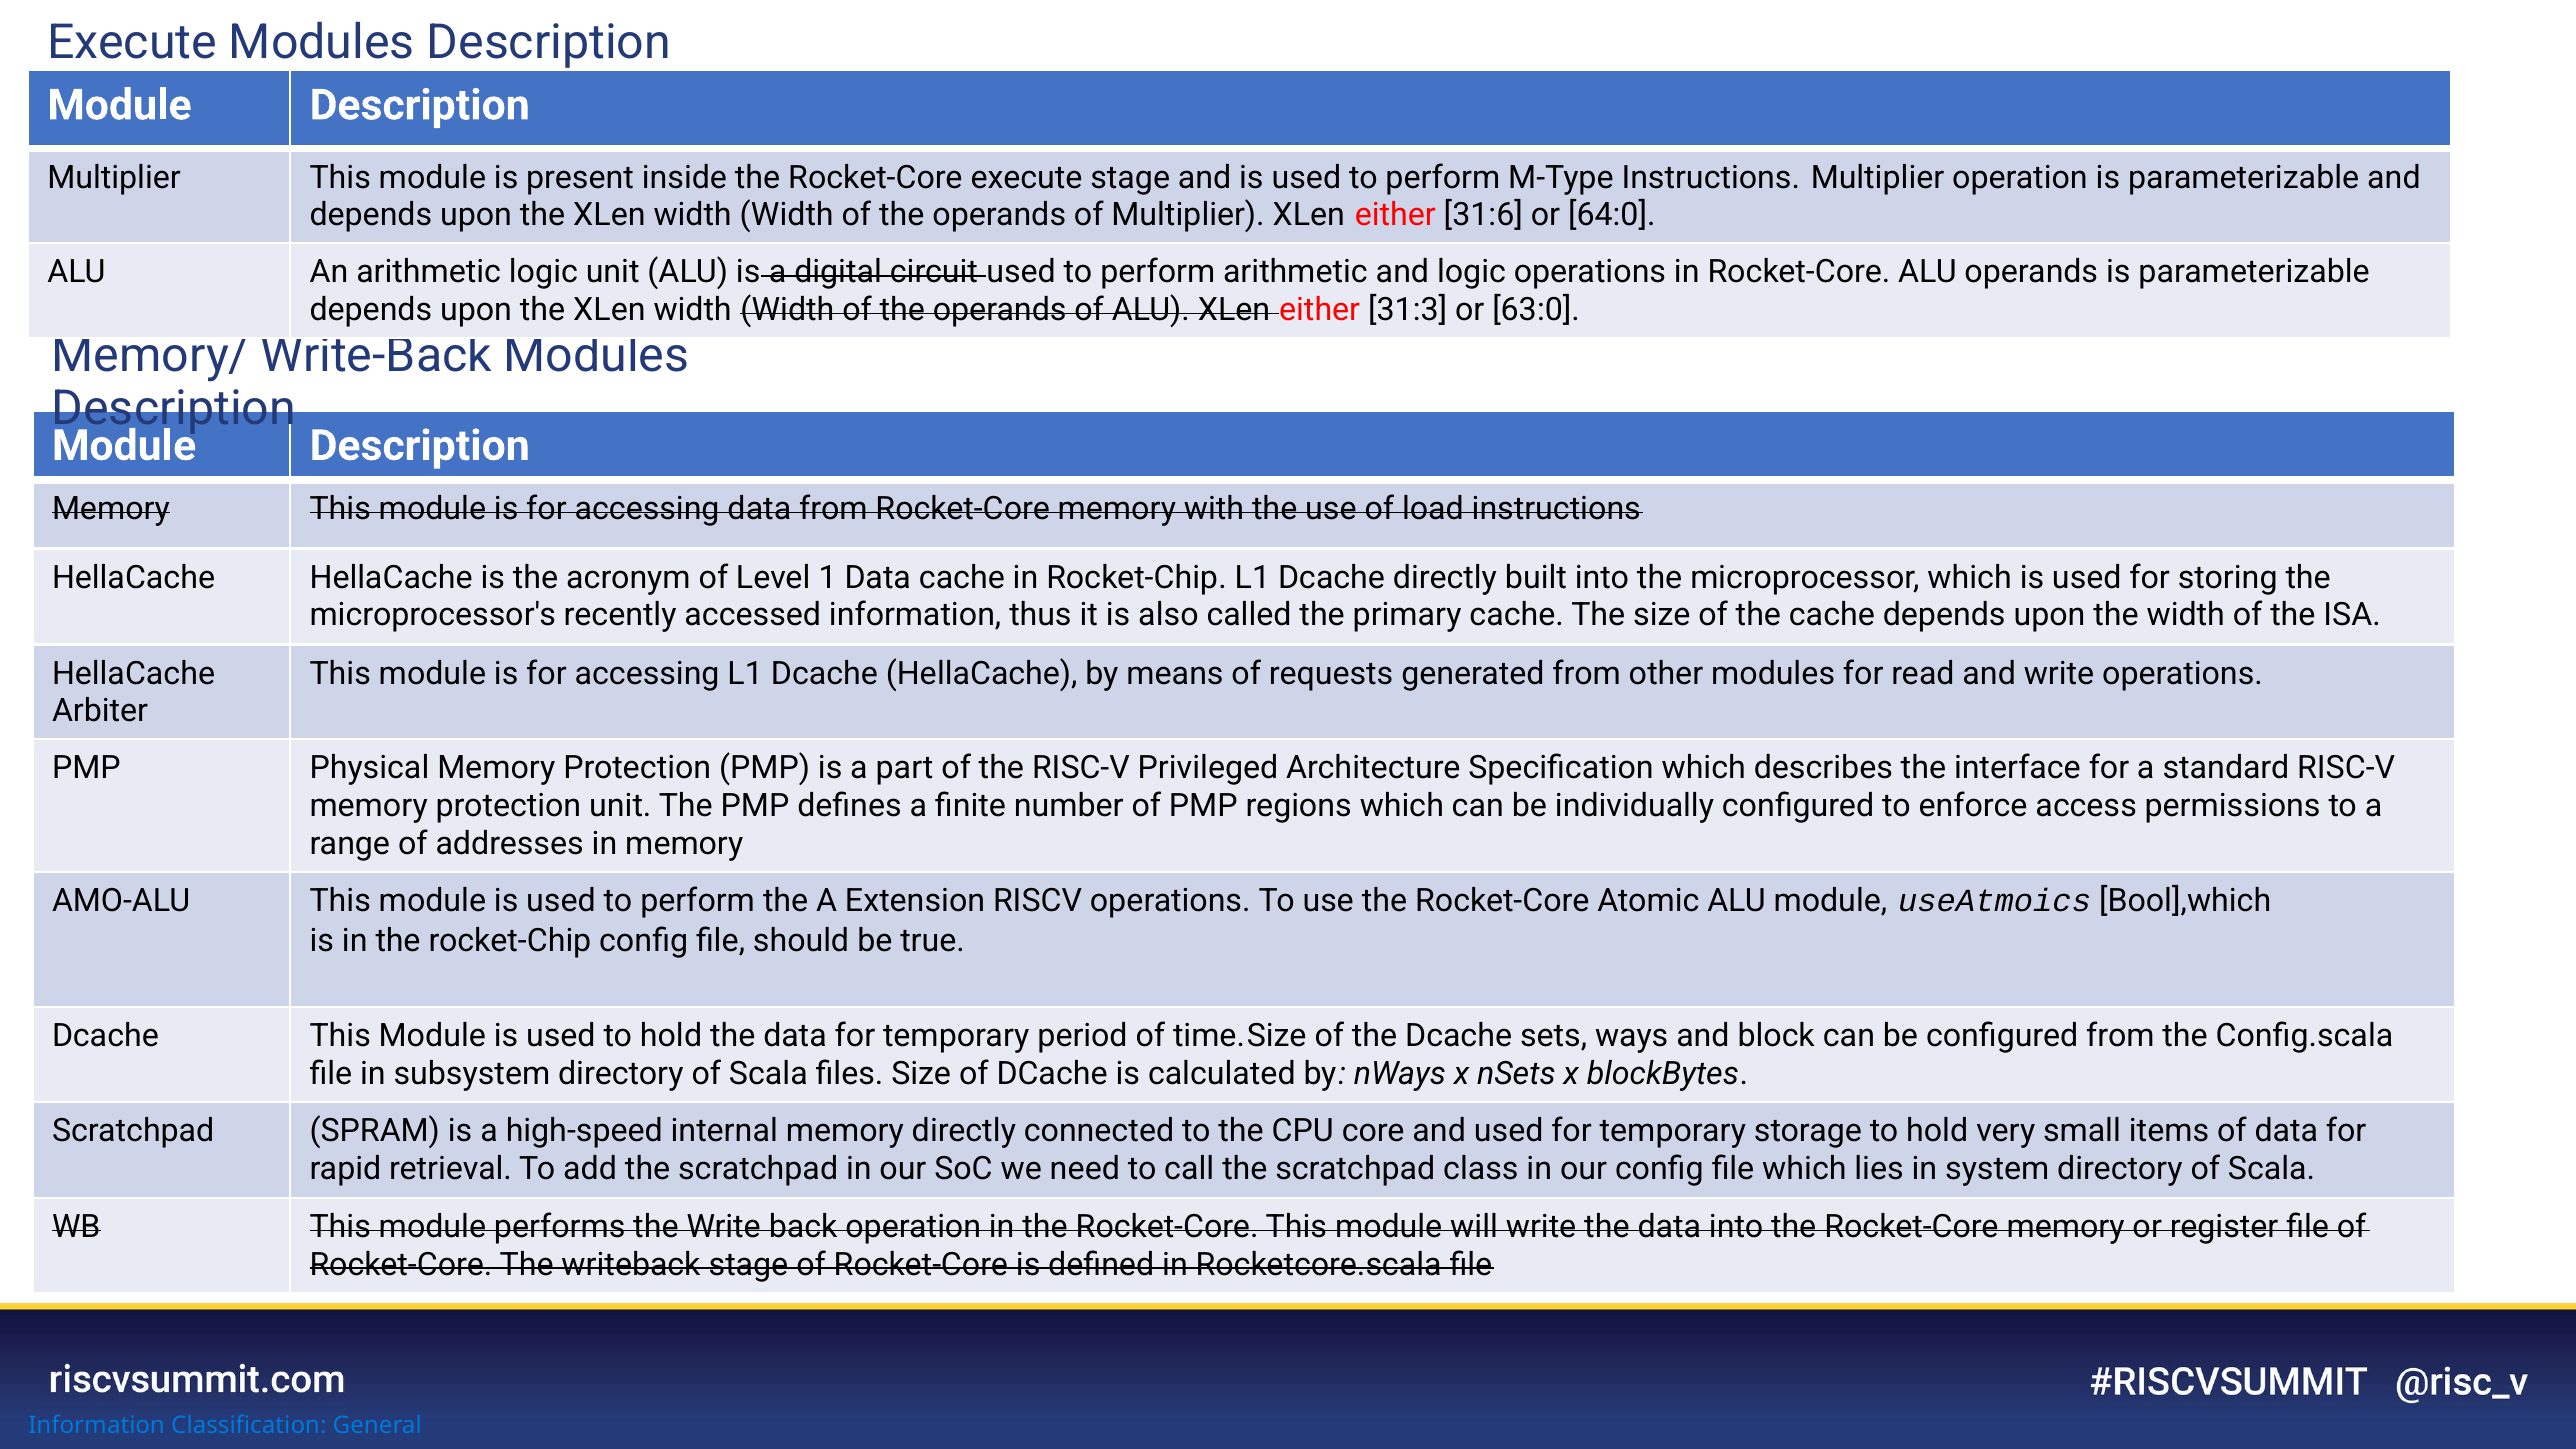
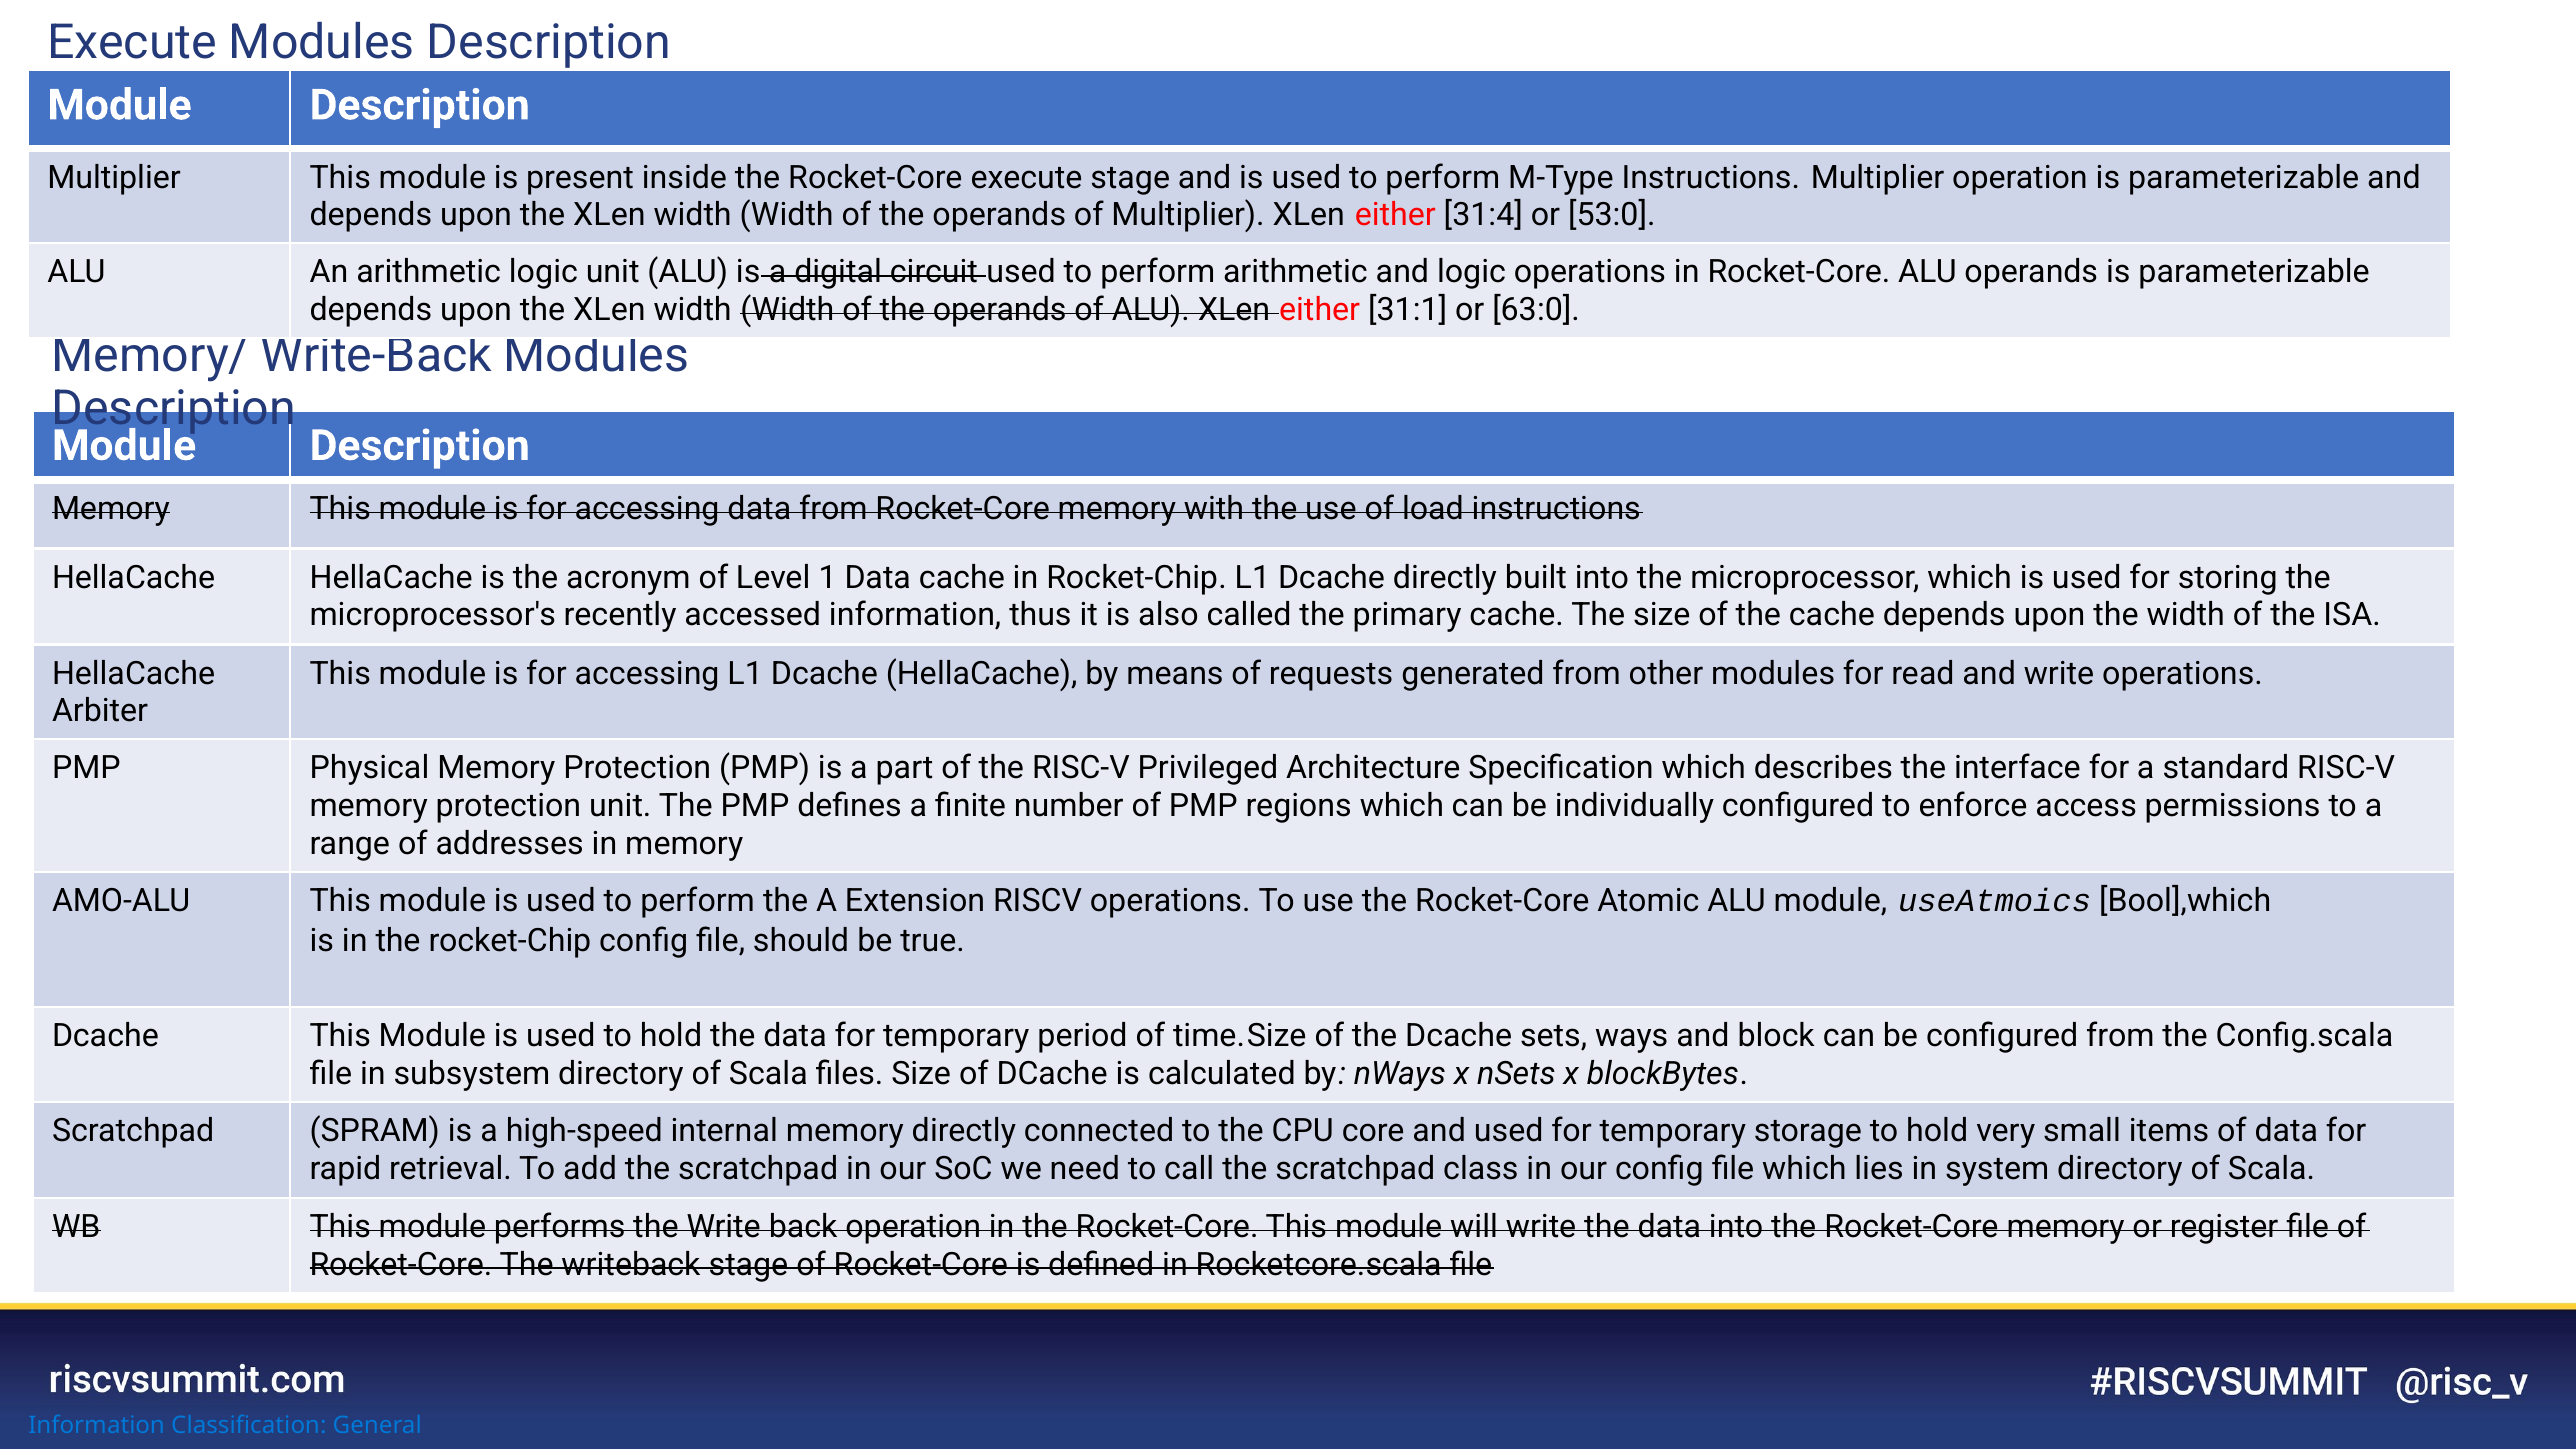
31:6: 31:6 -> 31:4
64:0: 64:0 -> 53:0
31:3: 31:3 -> 31:1
